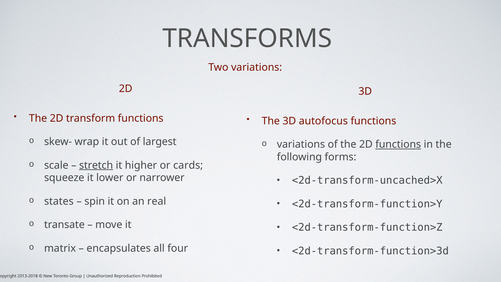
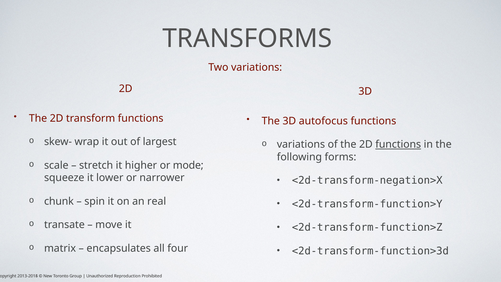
stretch underline: present -> none
cards: cards -> mode
<2d-transform-uncached>X: <2d-transform-uncached>X -> <2d-transform-negation>X
states: states -> chunk
